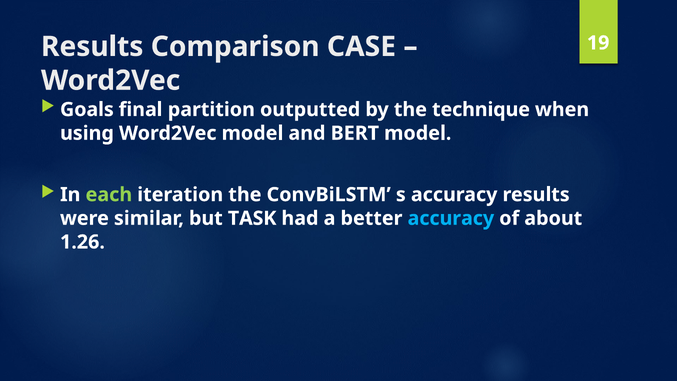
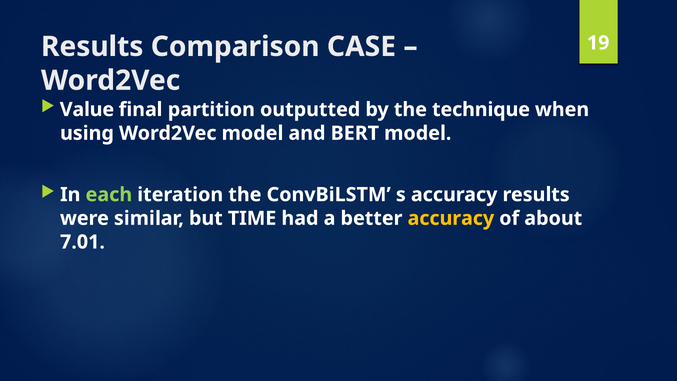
Goals: Goals -> Value
TASK: TASK -> TIME
accuracy at (451, 218) colour: light blue -> yellow
1.26: 1.26 -> 7.01
